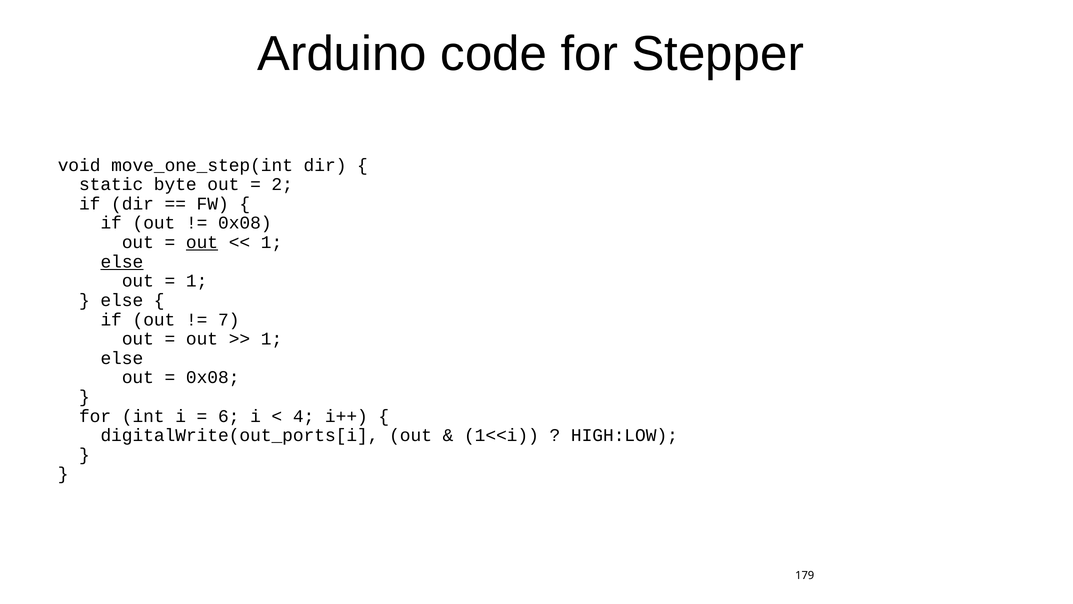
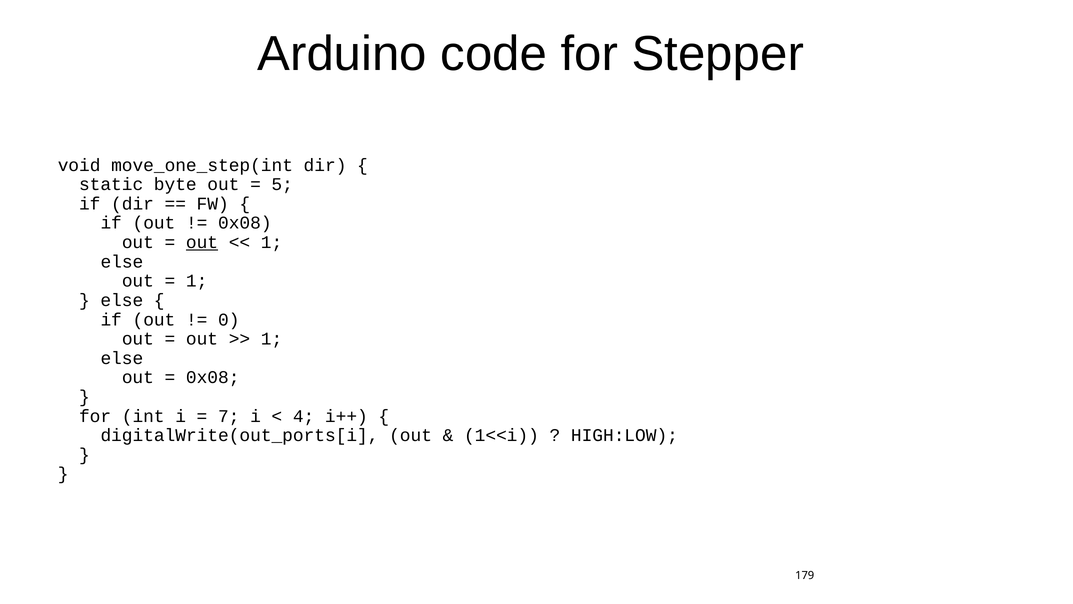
2: 2 -> 5
else at (122, 262) underline: present -> none
7: 7 -> 0
6: 6 -> 7
